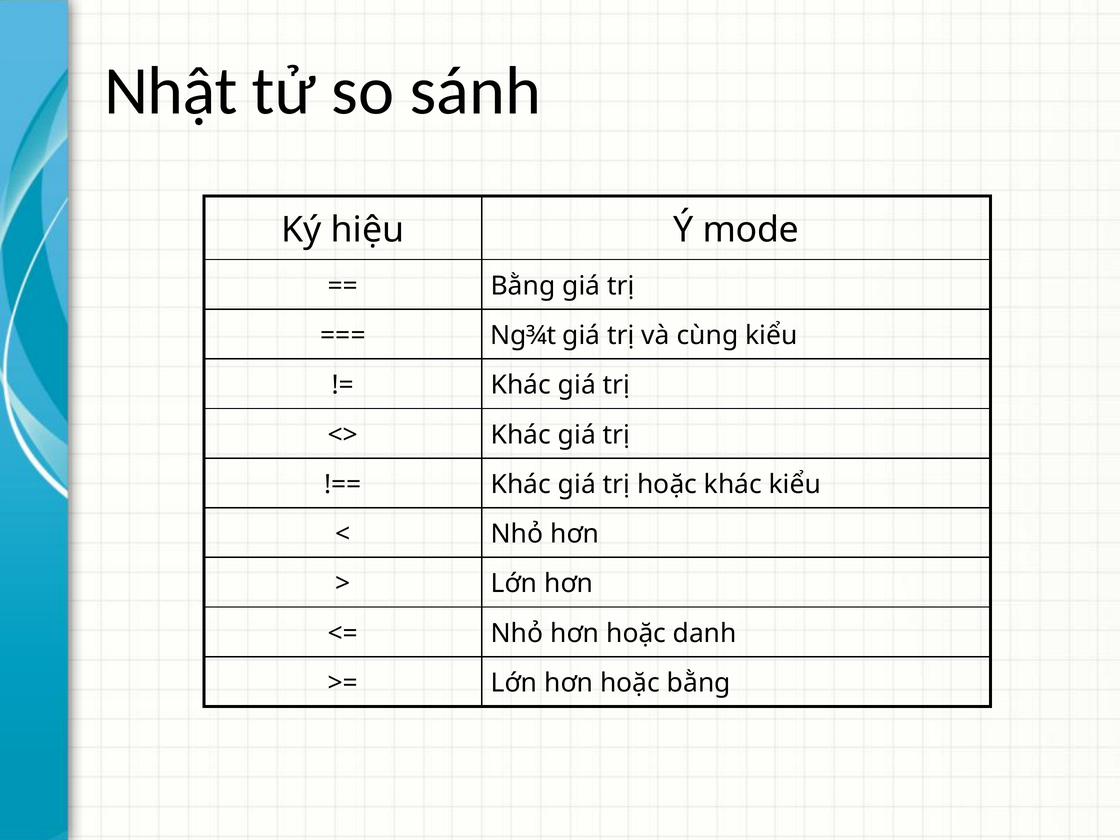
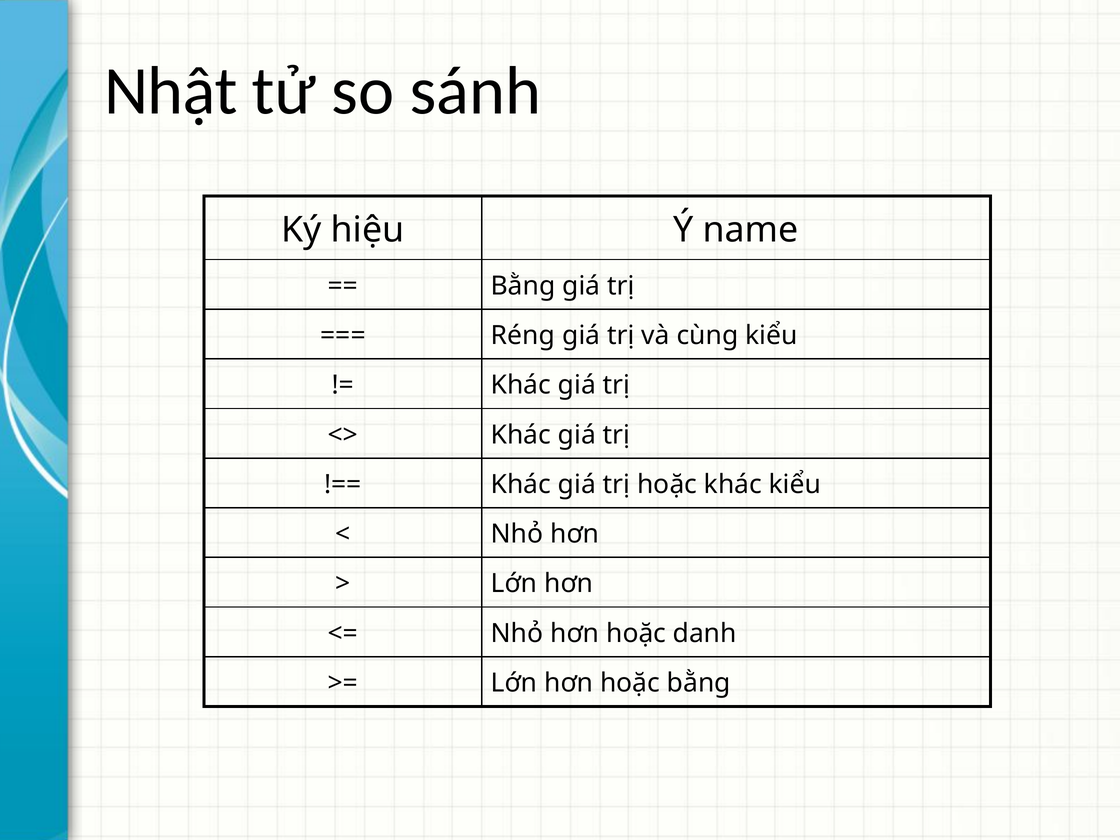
mode: mode -> name
Ng¾t: Ng¾t -> Réng
